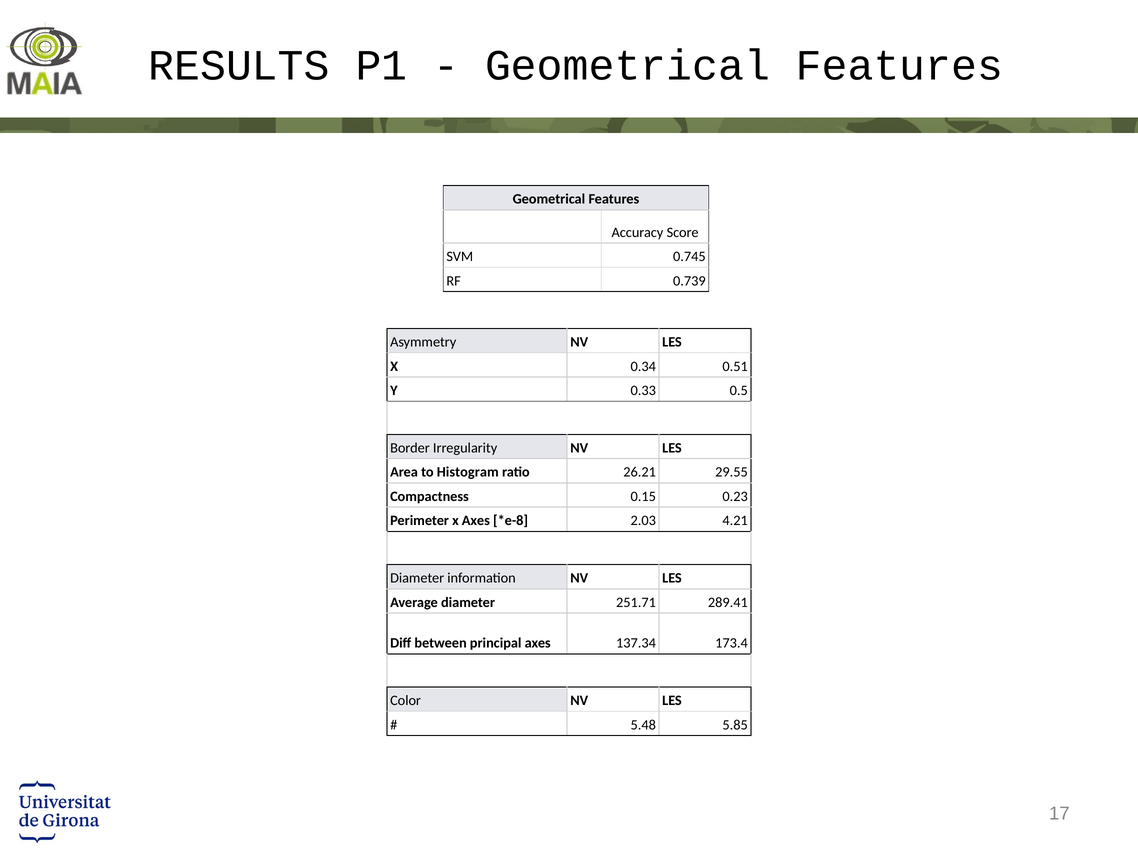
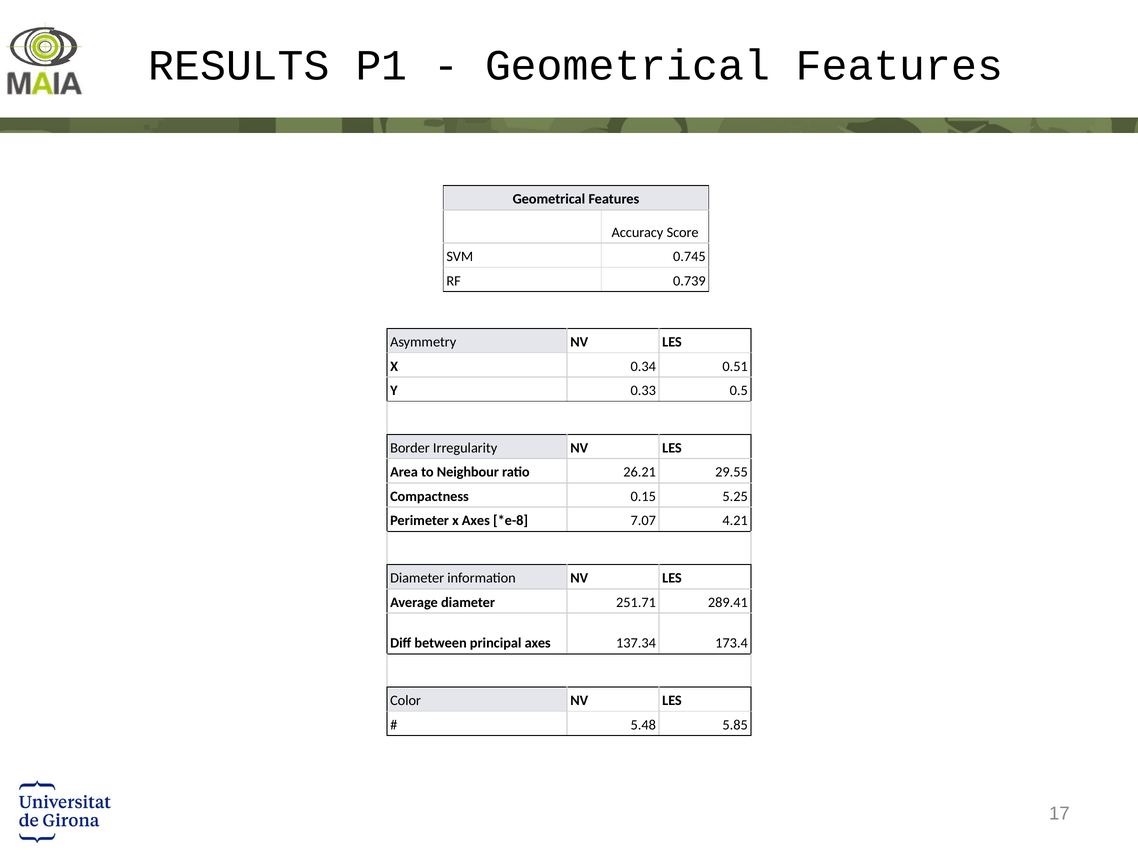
Histogram: Histogram -> Neighbour
0.23: 0.23 -> 5.25
2.03: 2.03 -> 7.07
